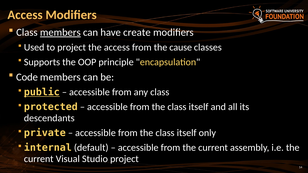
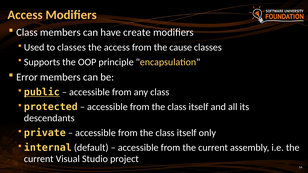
members at (60, 32) underline: present -> none
to project: project -> classes
Code: Code -> Error
